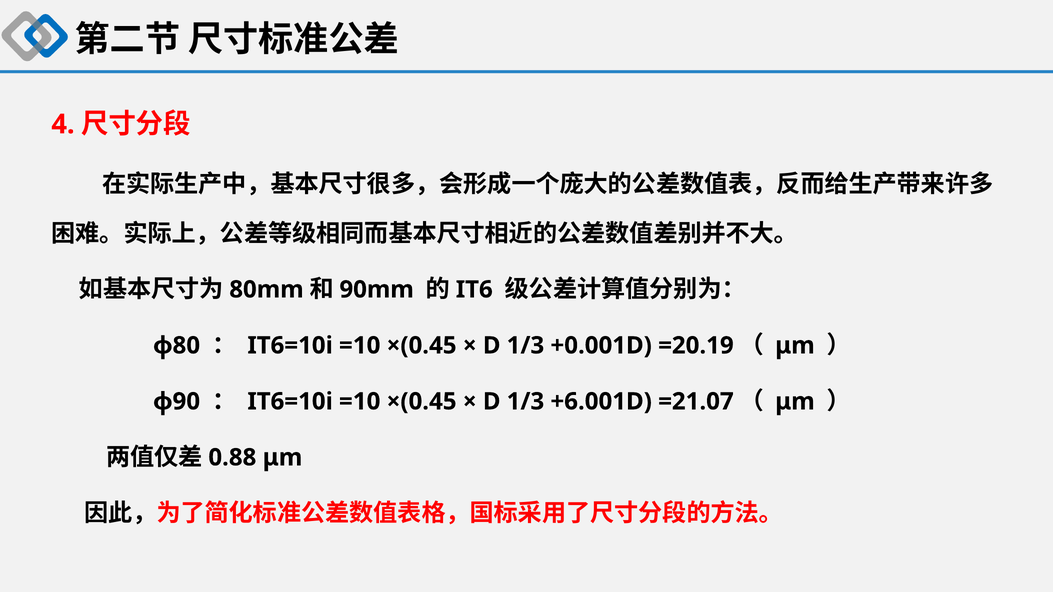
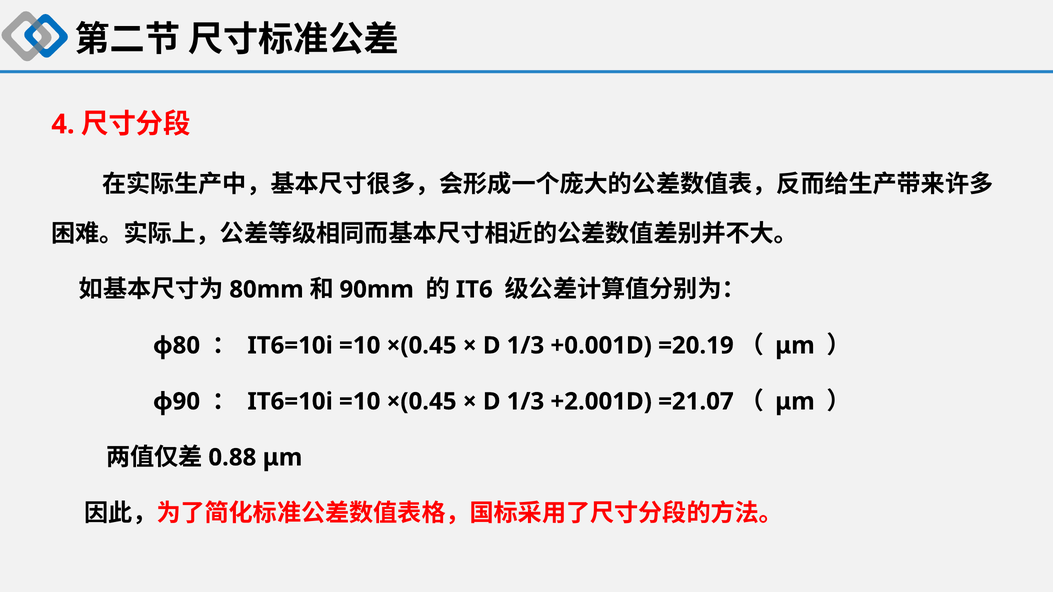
+6.001D: +6.001D -> +2.001D
